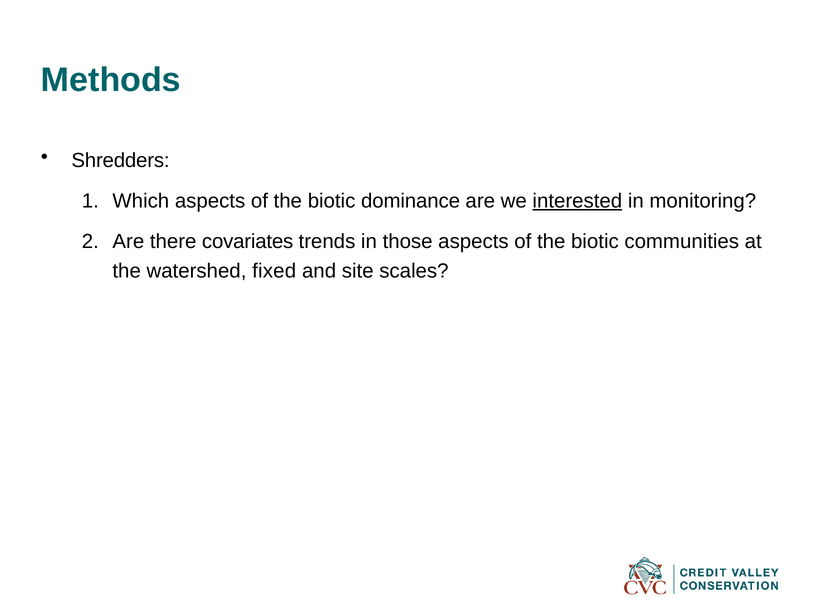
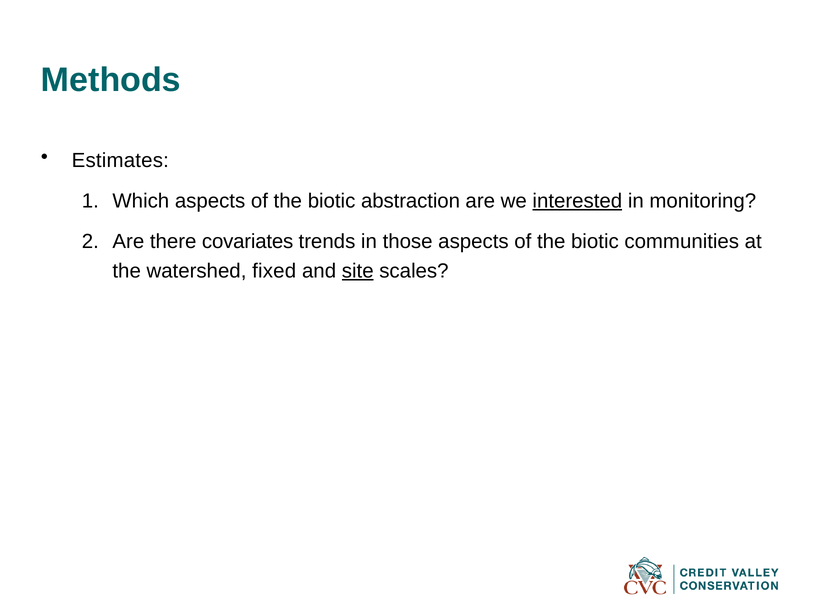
Shredders: Shredders -> Estimates
dominance: dominance -> abstraction
site underline: none -> present
